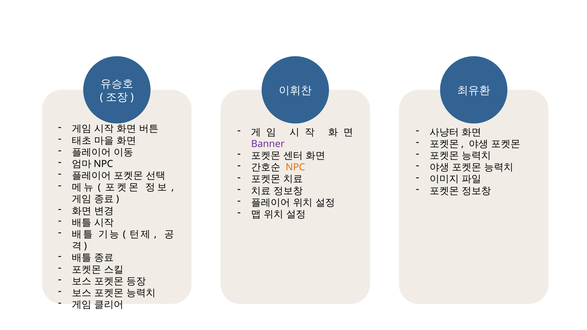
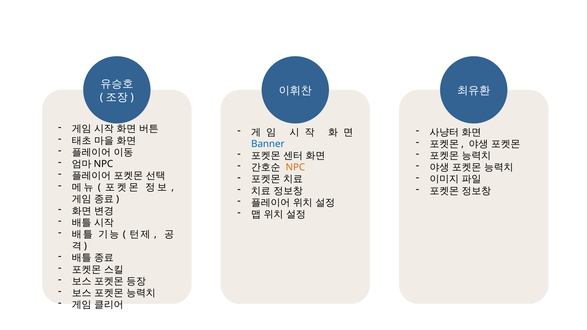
Banner colour: purple -> blue
